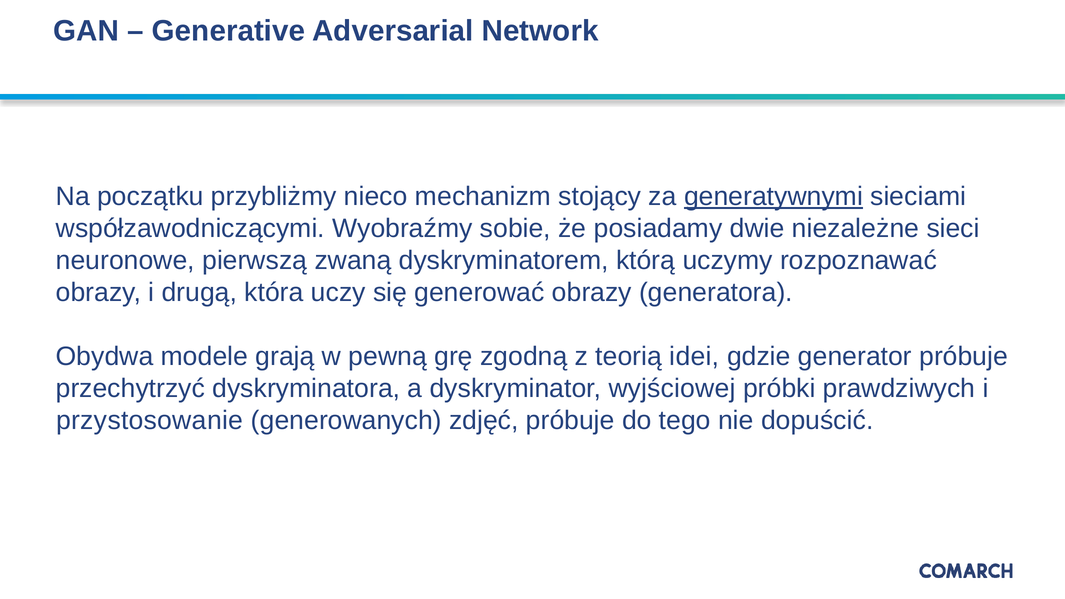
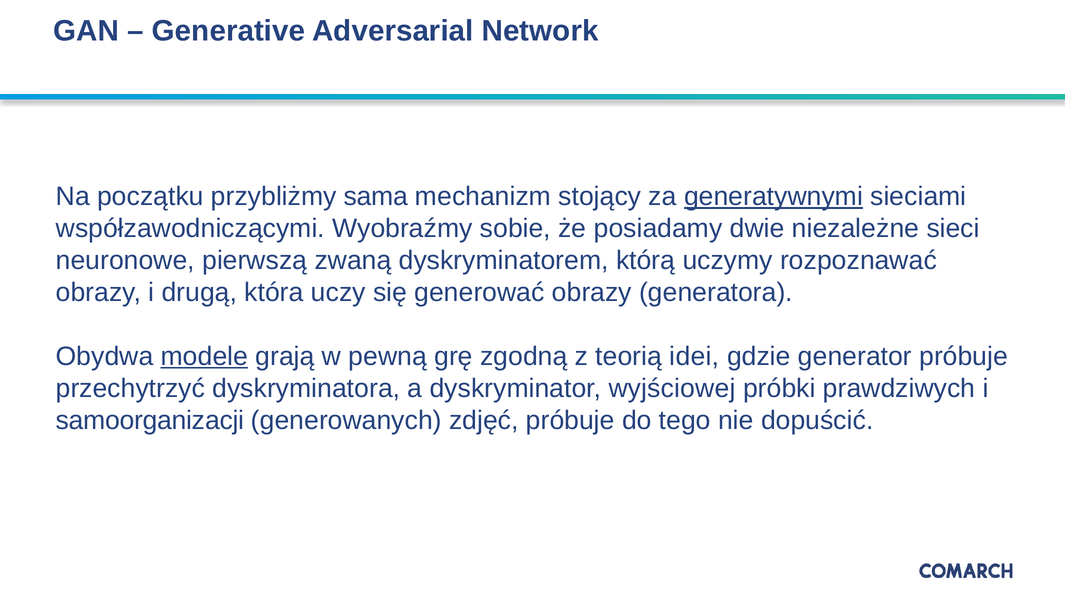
nieco: nieco -> sama
modele underline: none -> present
przystosowanie: przystosowanie -> samoorganizacji
